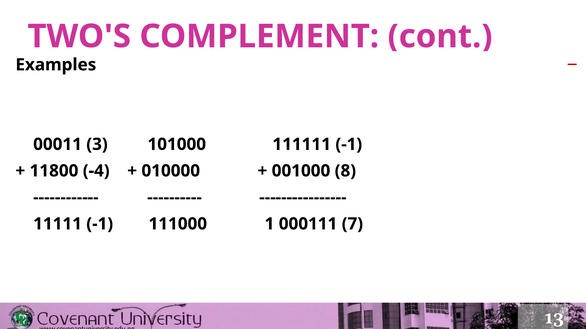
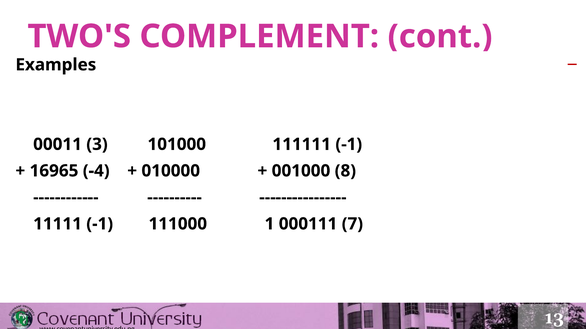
11800: 11800 -> 16965
